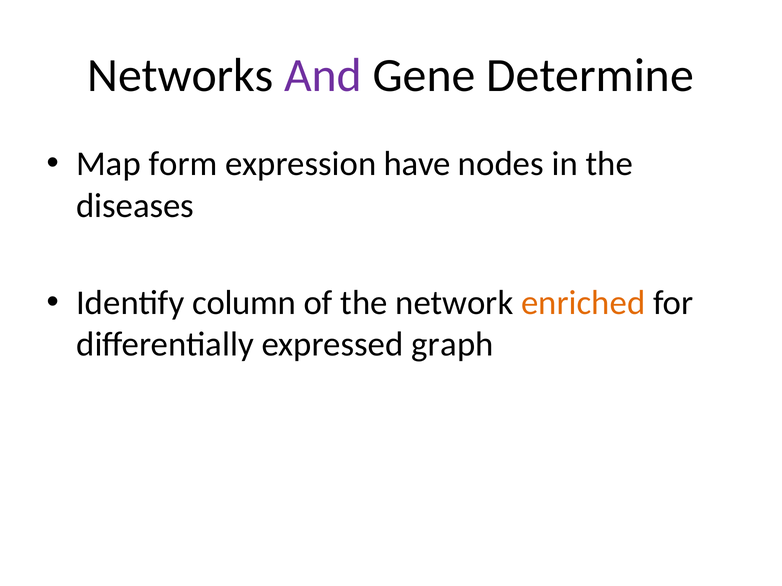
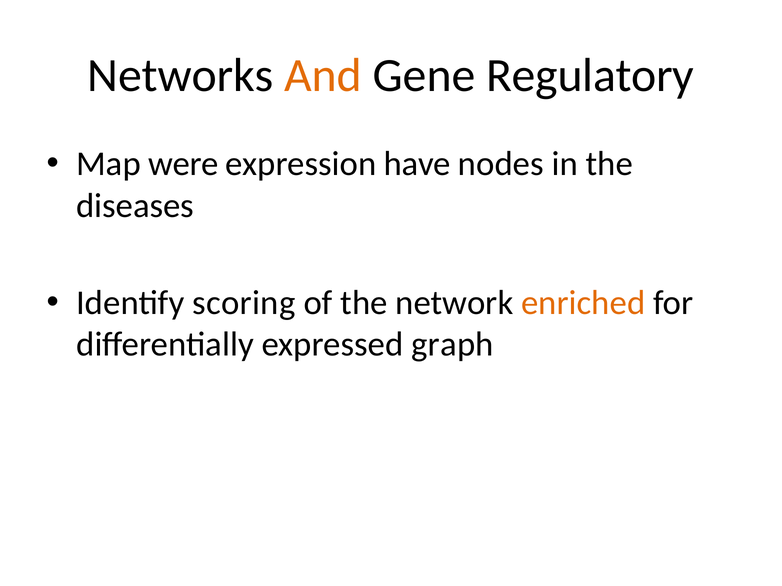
And colour: purple -> orange
Determine: Determine -> Regulatory
form: form -> were
column: column -> scoring
